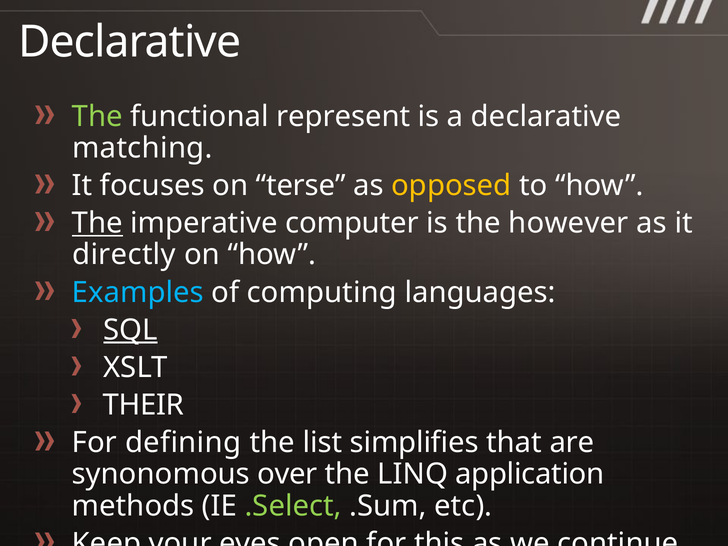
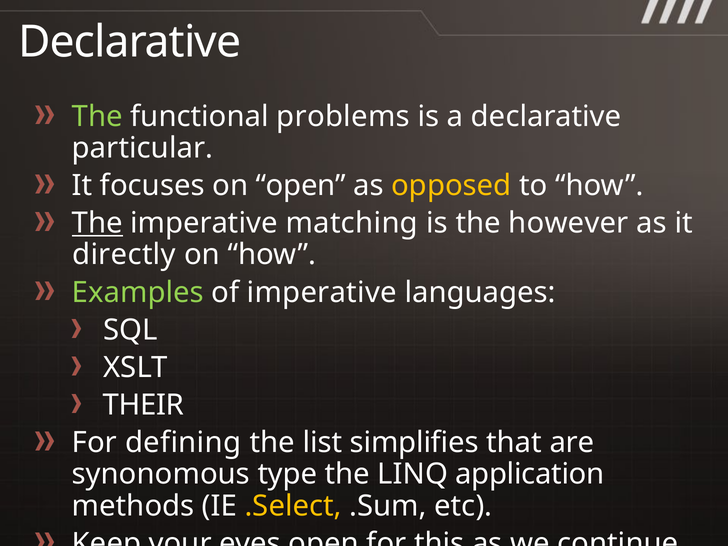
represent: represent -> problems
matching: matching -> particular
on terse: terse -> open
computer: computer -> matching
Examples colour: light blue -> light green
of computing: computing -> imperative
SQL underline: present -> none
over: over -> type
.Select colour: light green -> yellow
